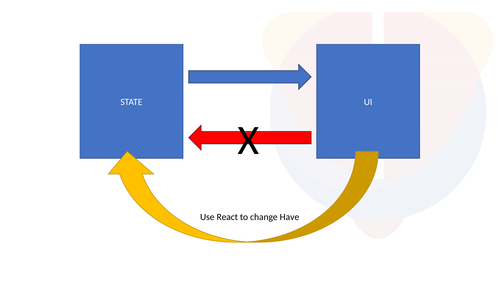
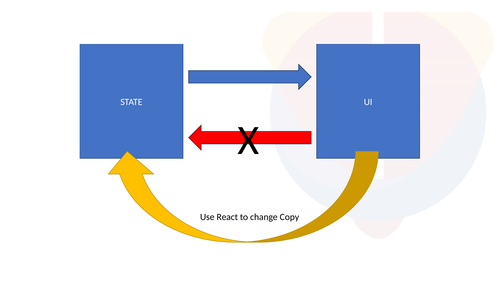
Have: Have -> Copy
